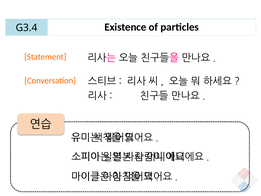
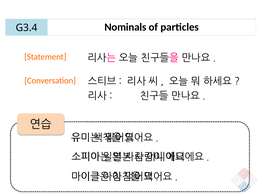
Existence: Existence -> Nominals
